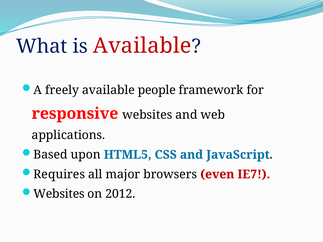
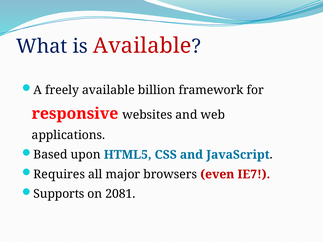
people: people -> billion
Websites at (59, 194): Websites -> Supports
2012: 2012 -> 2081
